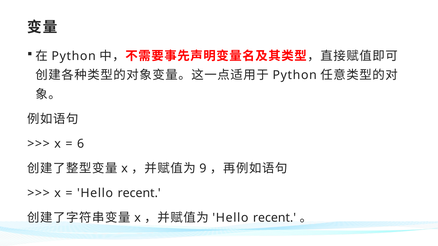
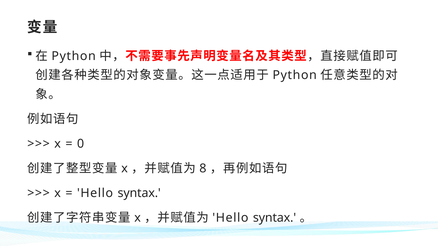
6: 6 -> 0
9: 9 -> 8
recent at (139, 193): recent -> syntax
recent at (275, 218): recent -> syntax
